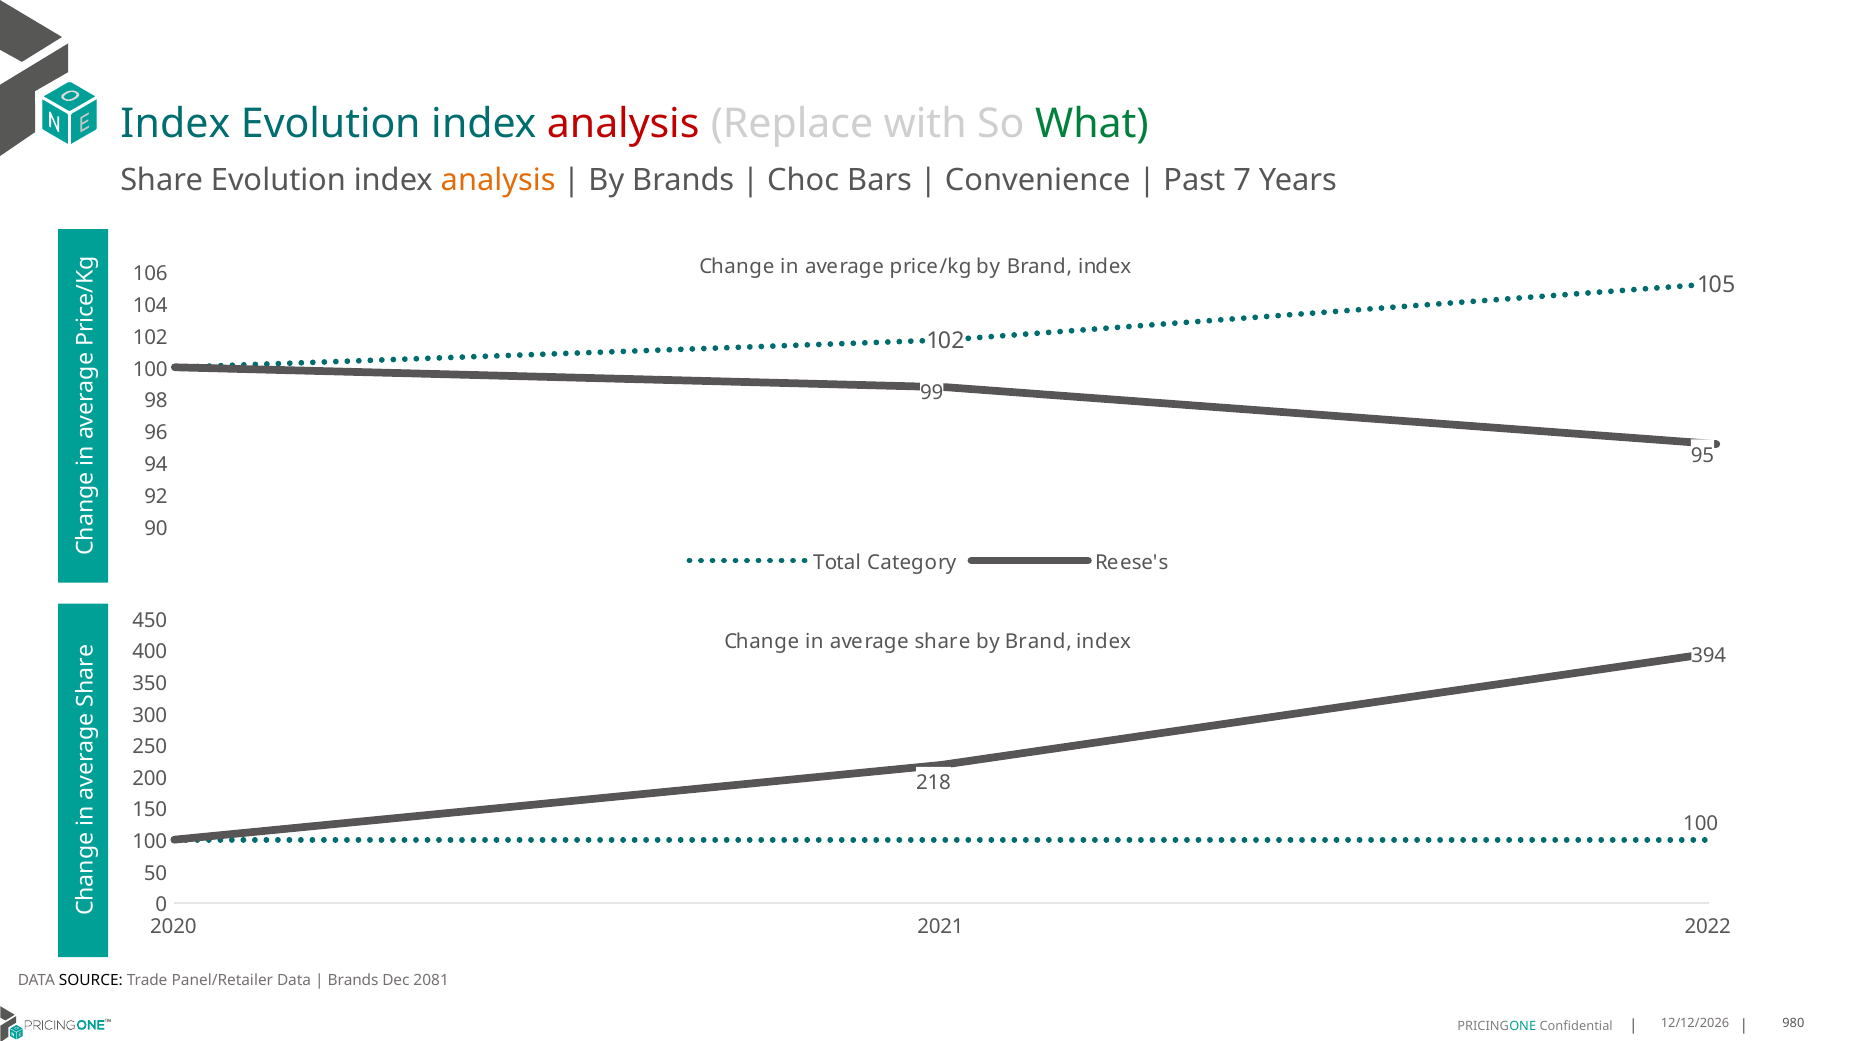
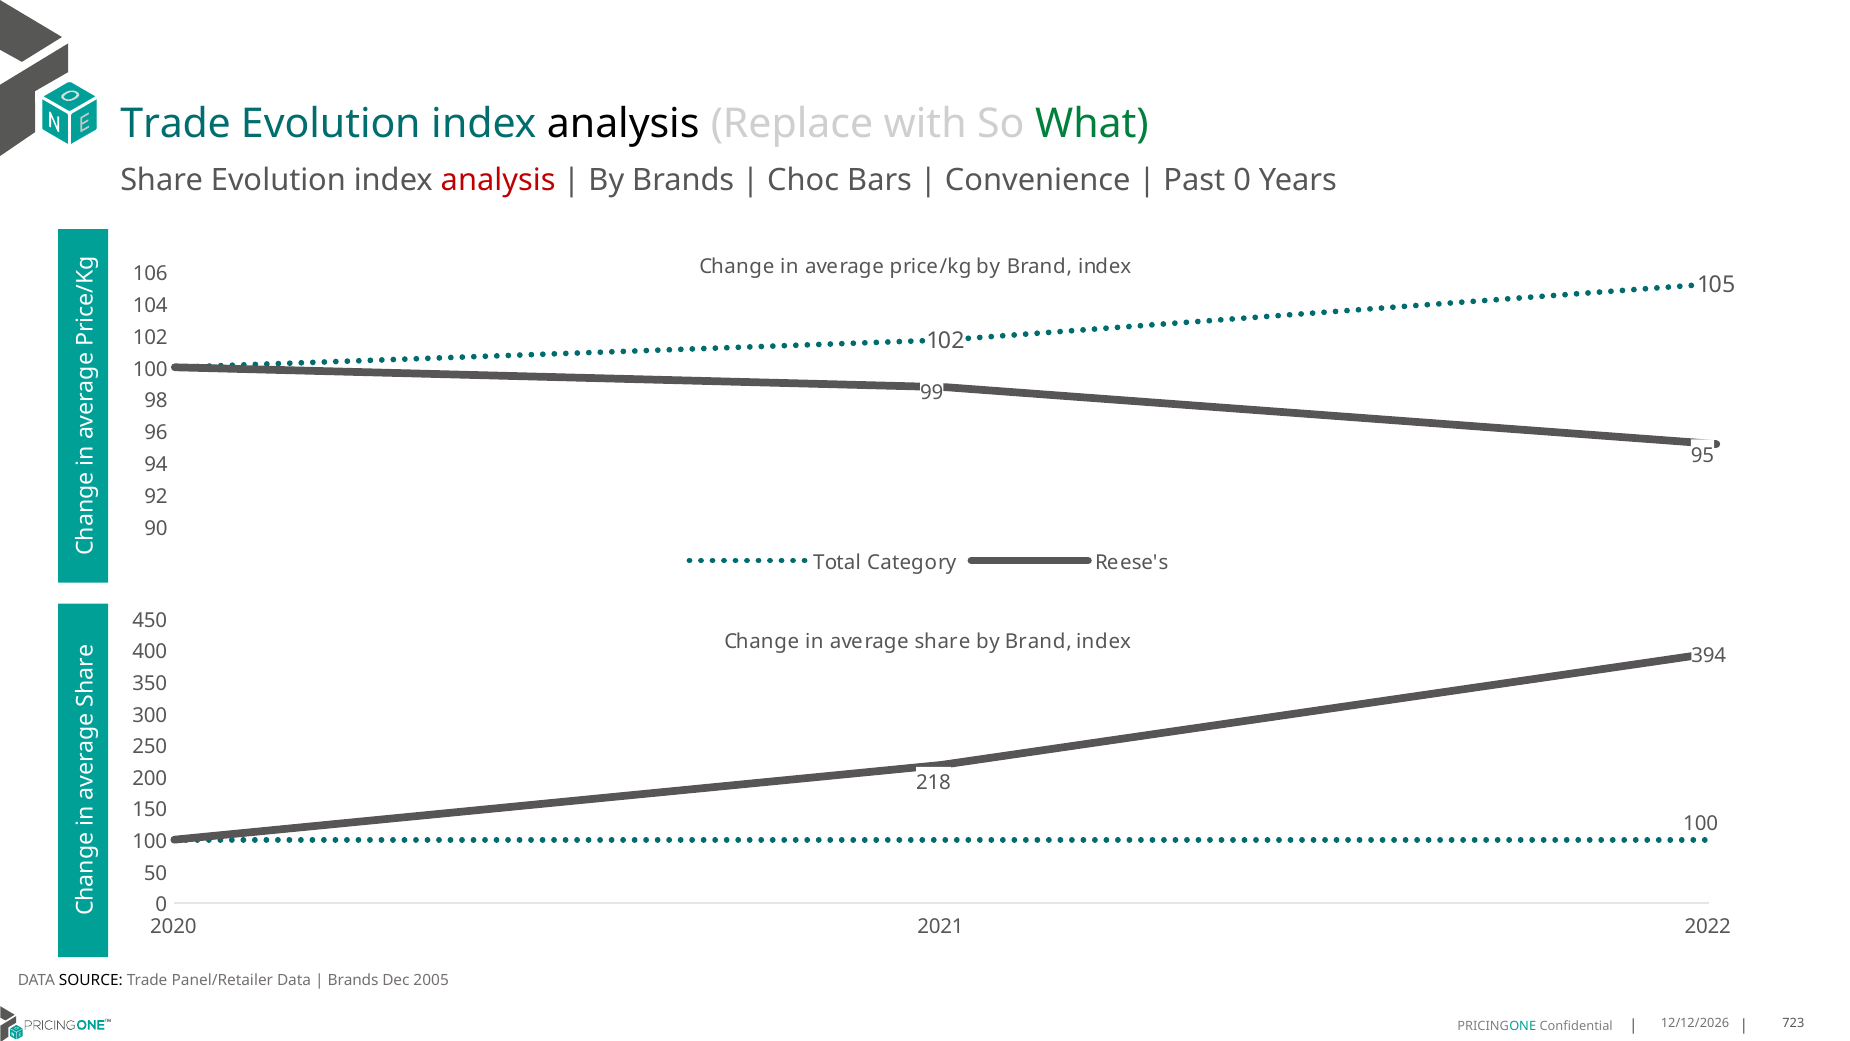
Index at (175, 124): Index -> Trade
analysis at (623, 124) colour: red -> black
analysis at (498, 180) colour: orange -> red
Past 7: 7 -> 0
2081: 2081 -> 2005
980: 980 -> 723
